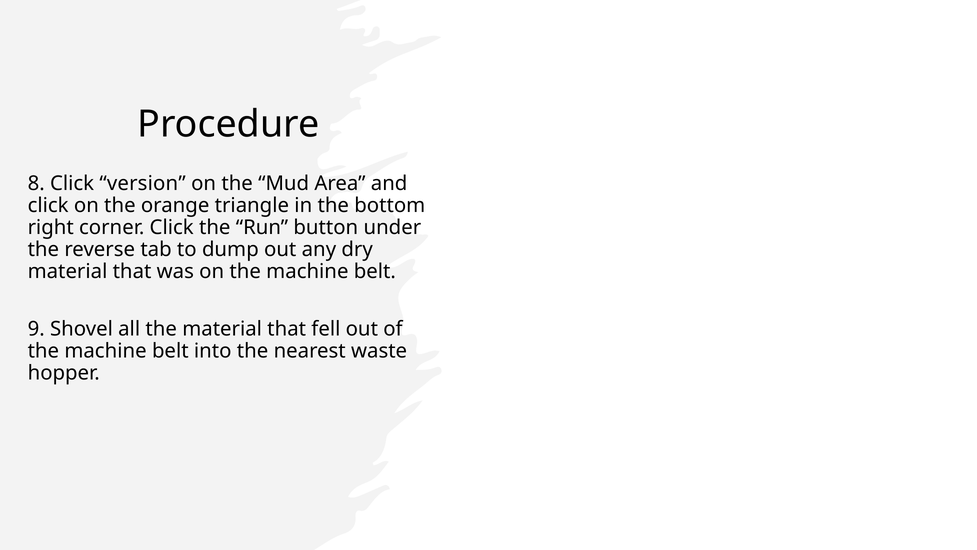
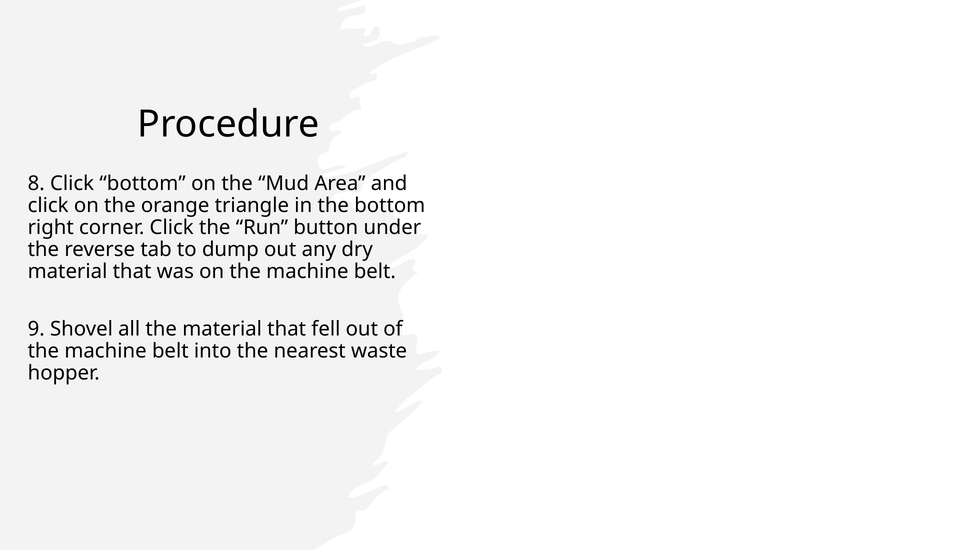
Click version: version -> bottom
